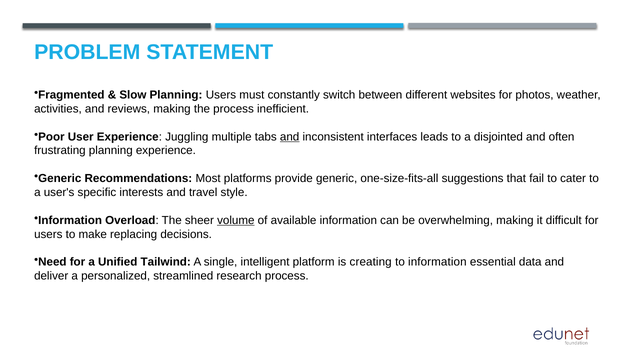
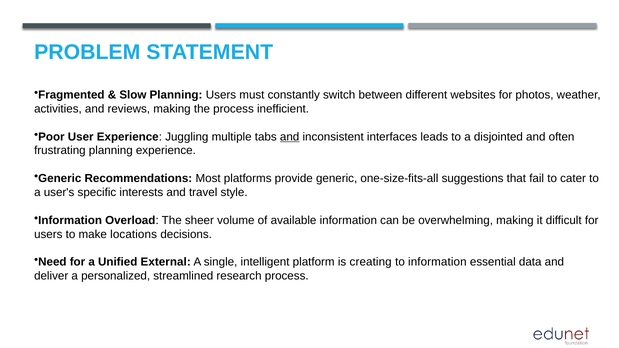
volume underline: present -> none
replacing: replacing -> locations
Tailwind: Tailwind -> External
